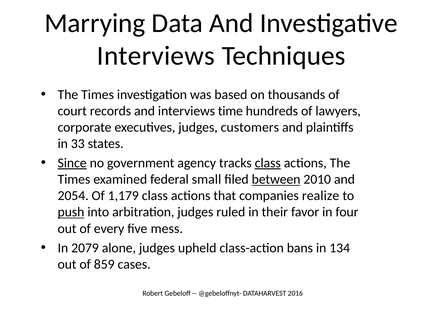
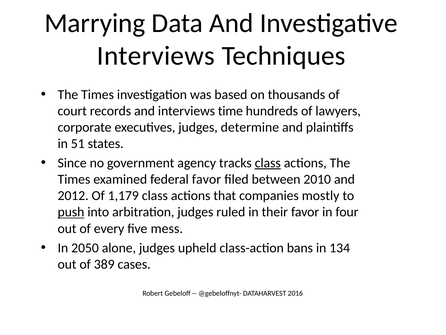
customers: customers -> determine
33: 33 -> 51
Since underline: present -> none
federal small: small -> favor
between underline: present -> none
2054: 2054 -> 2012
realize: realize -> mostly
2079: 2079 -> 2050
859: 859 -> 389
